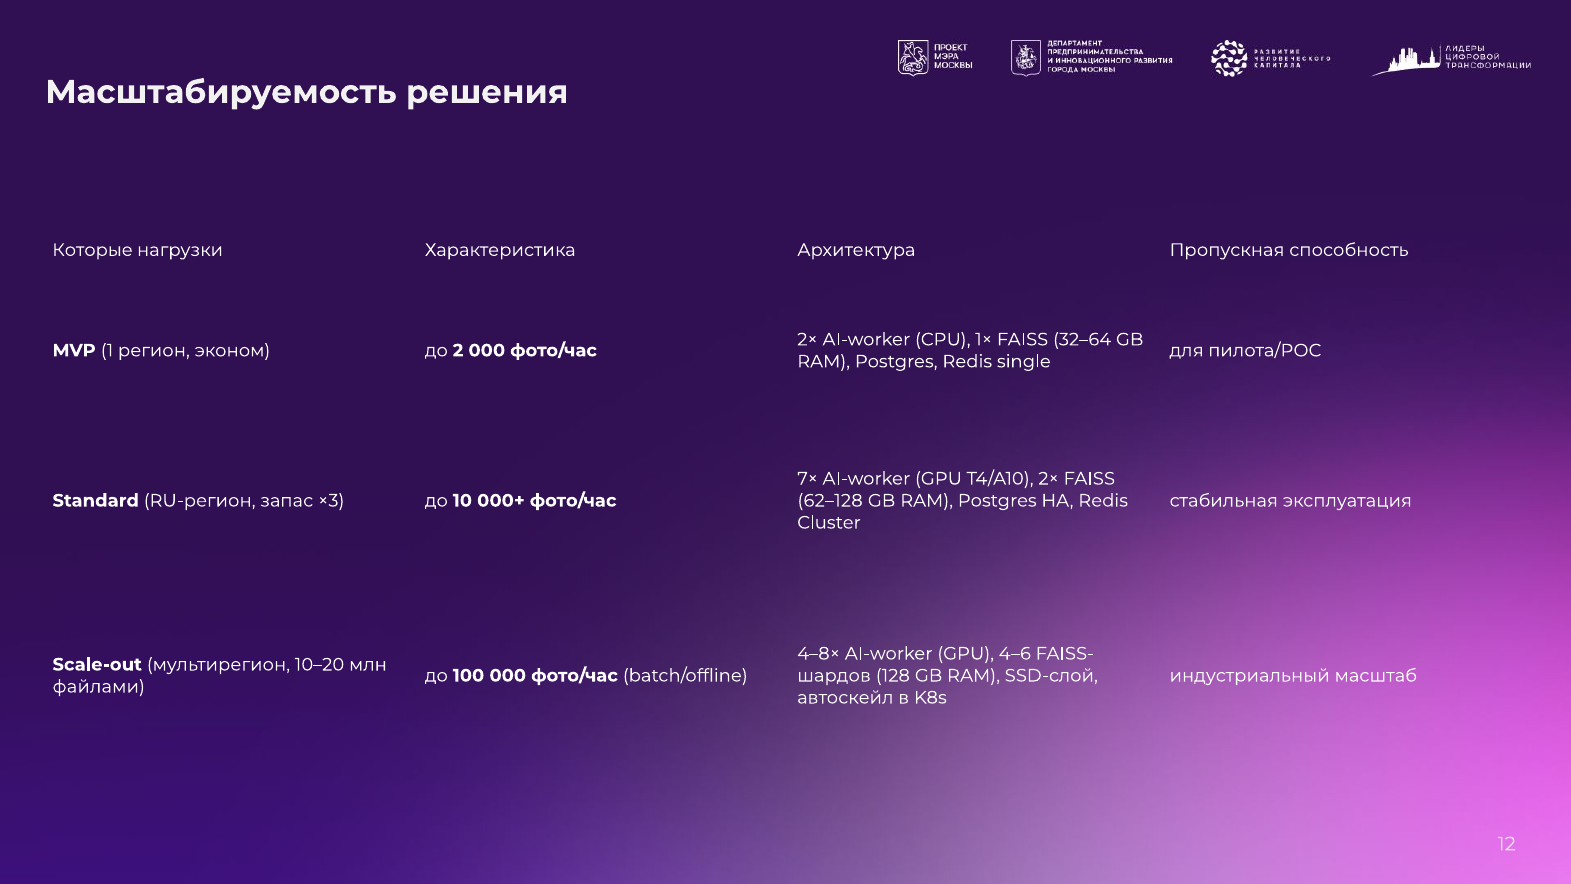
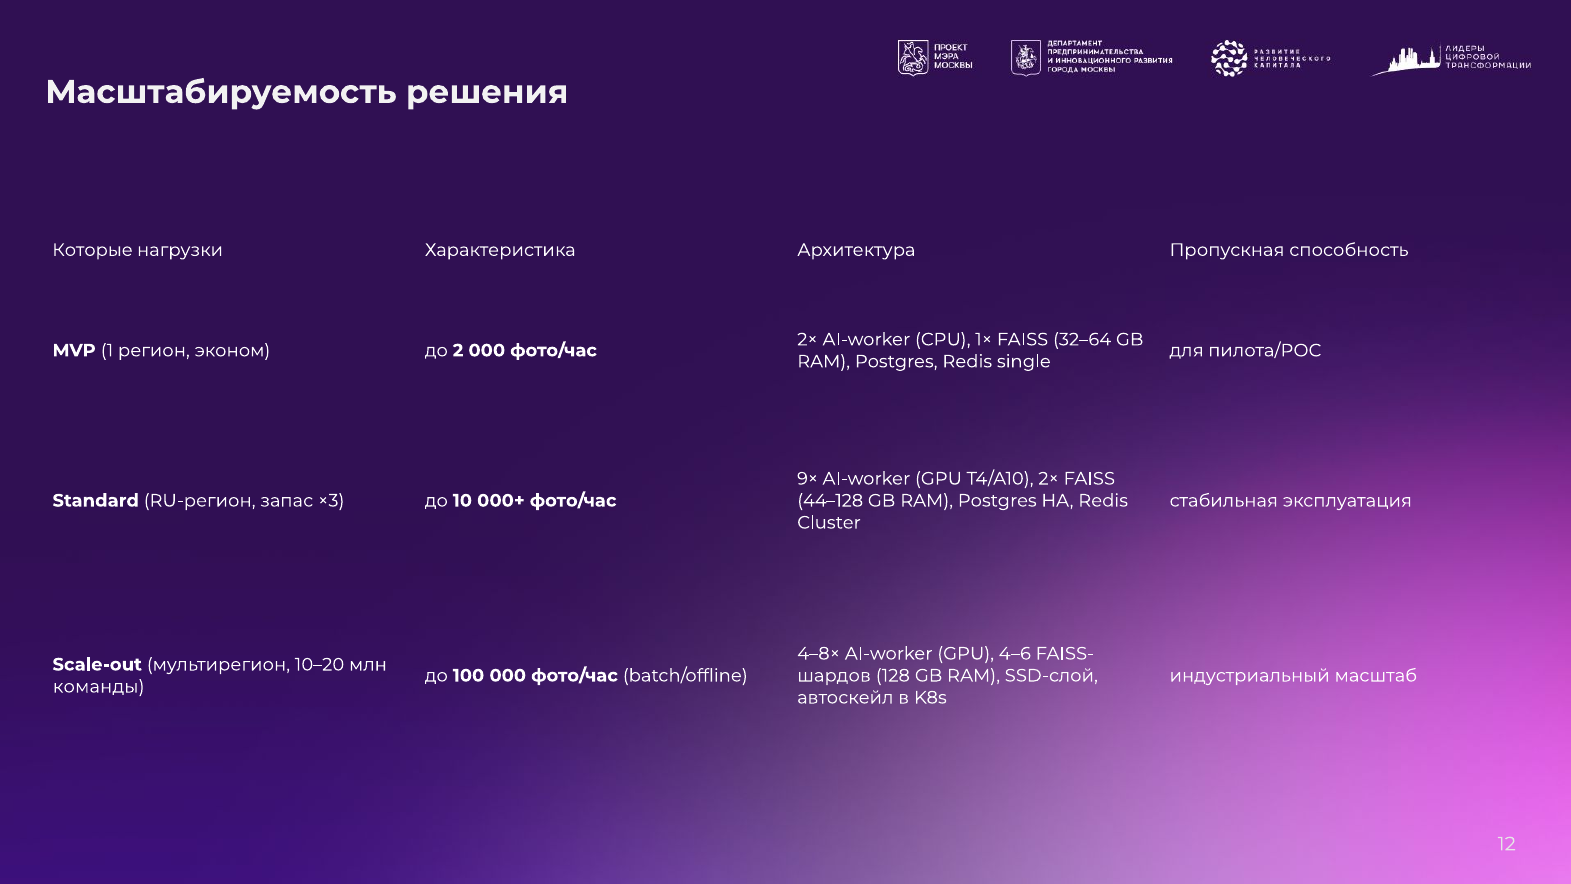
7×: 7× -> 9×
62–128: 62–128 -> 44–128
файлами: файлами -> команды
